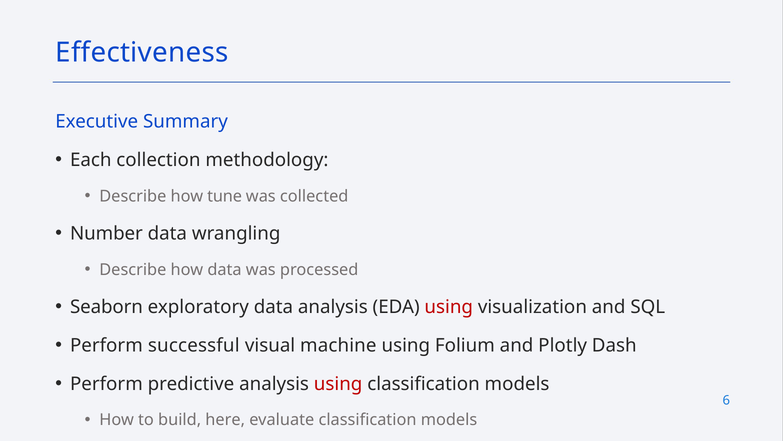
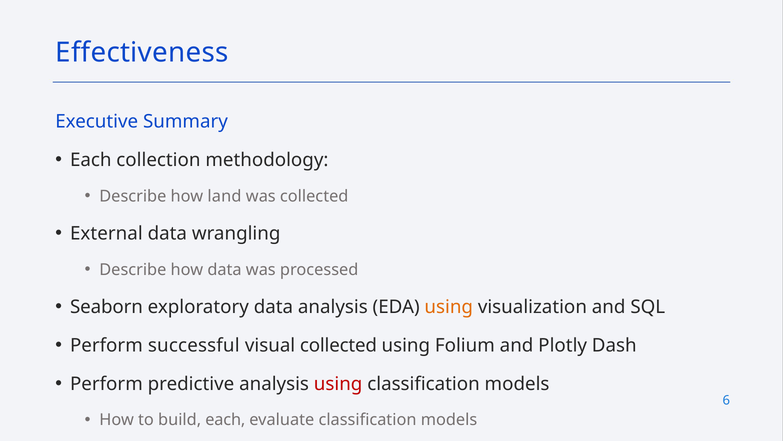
tune: tune -> land
Number: Number -> External
using at (449, 307) colour: red -> orange
visual machine: machine -> collected
build here: here -> each
